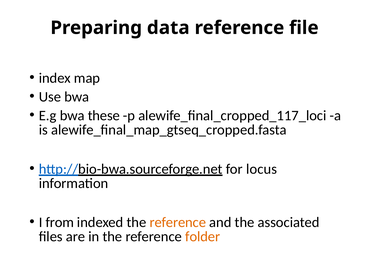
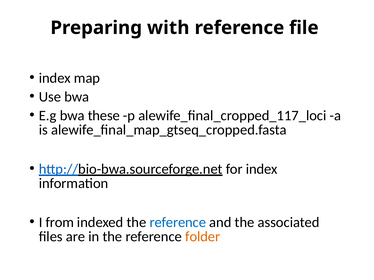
data: data -> with
for locus: locus -> index
reference at (178, 223) colour: orange -> blue
